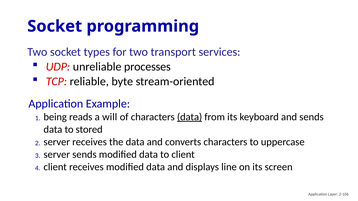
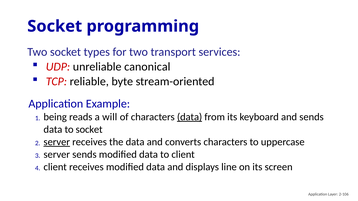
processes: processes -> canonical
to stored: stored -> socket
server at (57, 142) underline: none -> present
